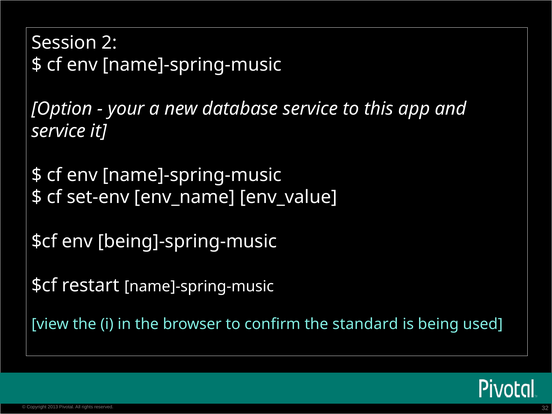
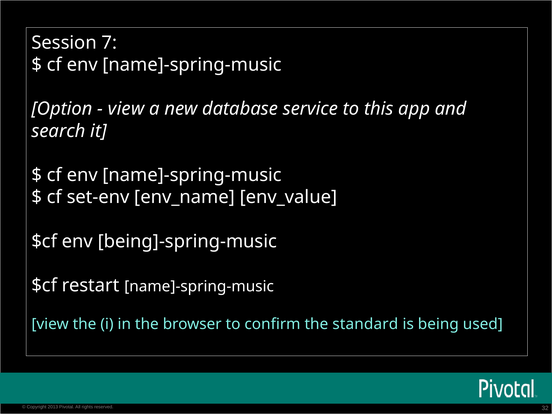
2: 2 -> 7
your at (126, 109): your -> view
service at (59, 131): service -> search
